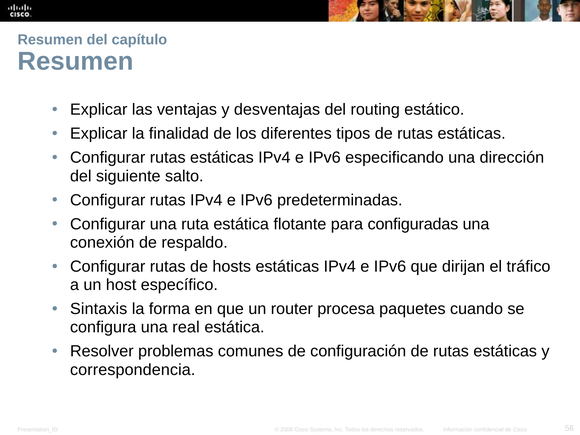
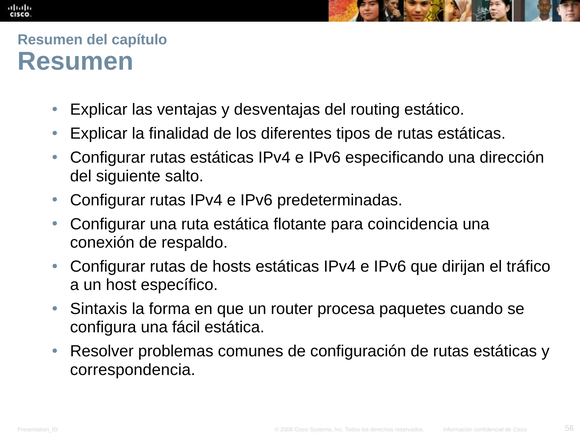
configuradas: configuradas -> coincidencia
real: real -> fácil
